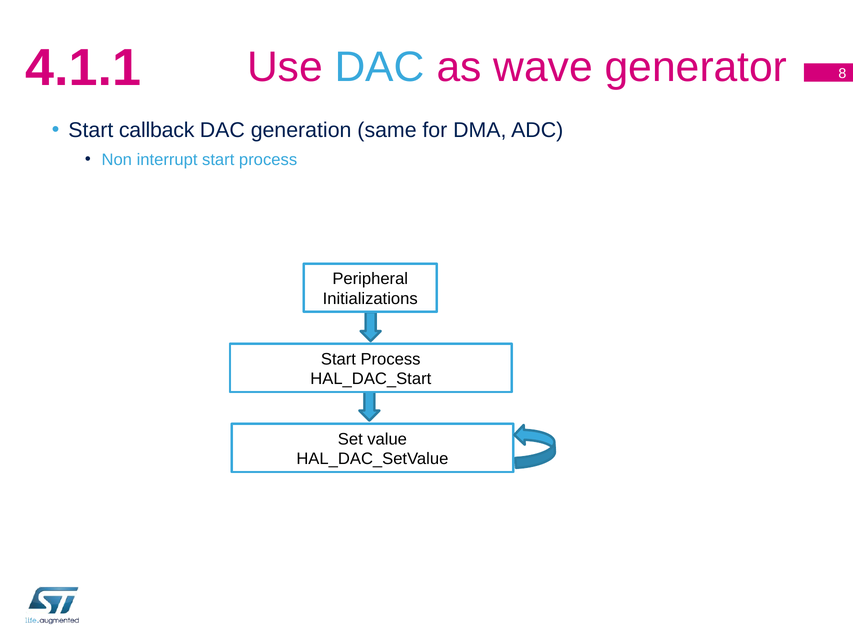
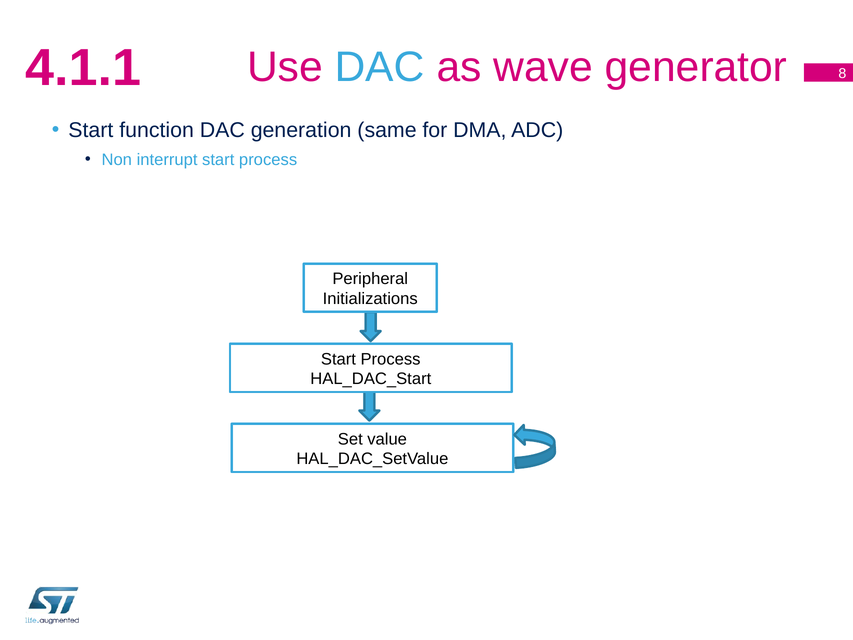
callback: callback -> function
